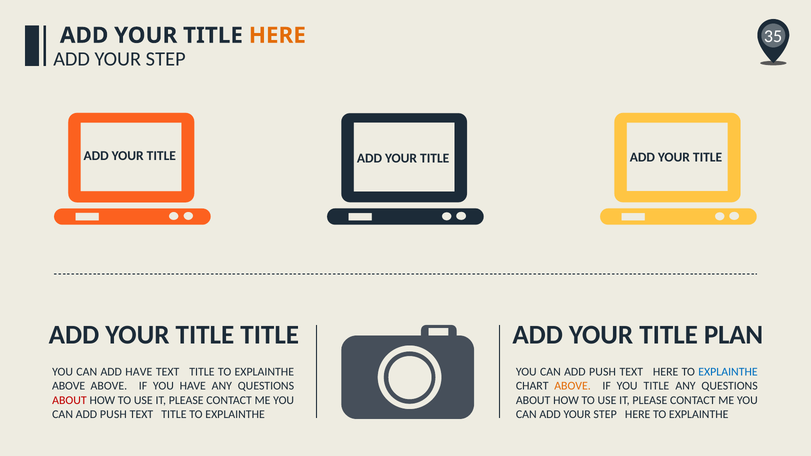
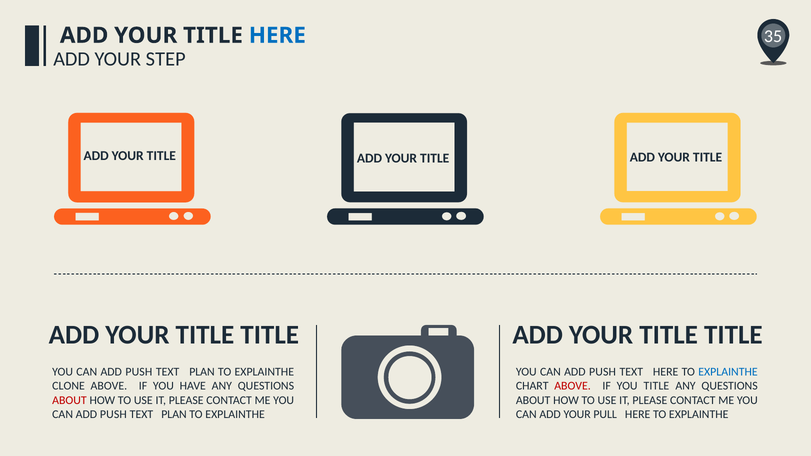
HERE at (277, 35) colour: orange -> blue
PLAN at (733, 335): PLAN -> TITLE
HAVE at (139, 372): HAVE -> PUSH
TITLE at (202, 372): TITLE -> PLAN
ABOVE at (69, 386): ABOVE -> CLONE
ABOVE at (573, 386) colour: orange -> red
TITLE at (174, 415): TITLE -> PLAN
CAN ADD YOUR STEP: STEP -> PULL
